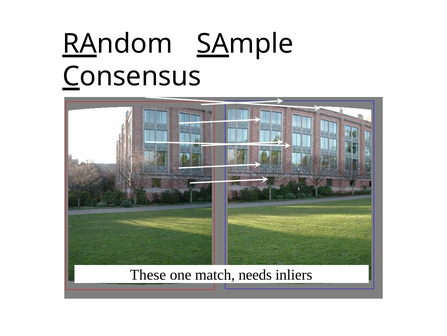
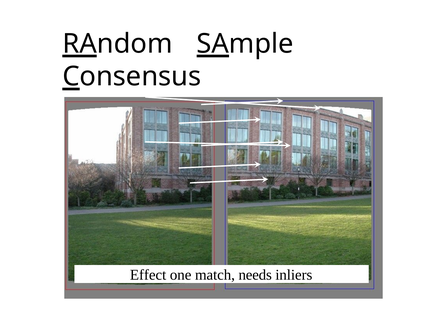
These: These -> Effect
